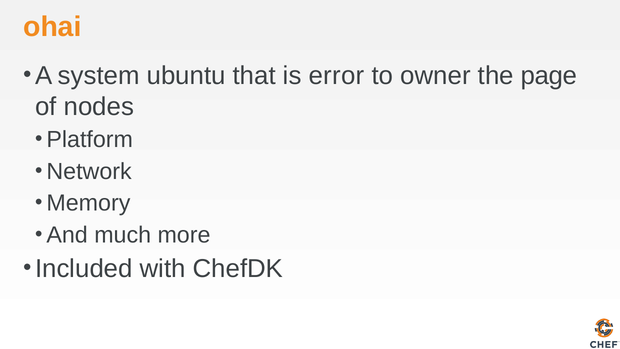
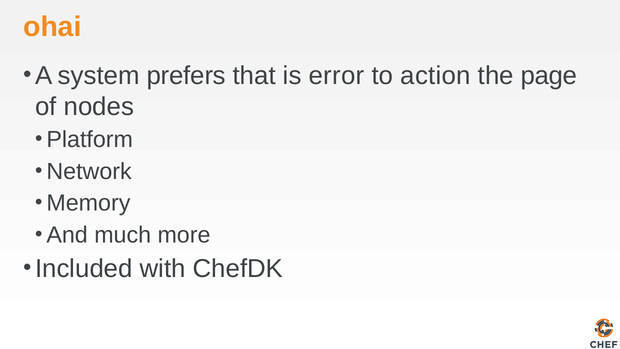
ubuntu: ubuntu -> prefers
owner: owner -> action
